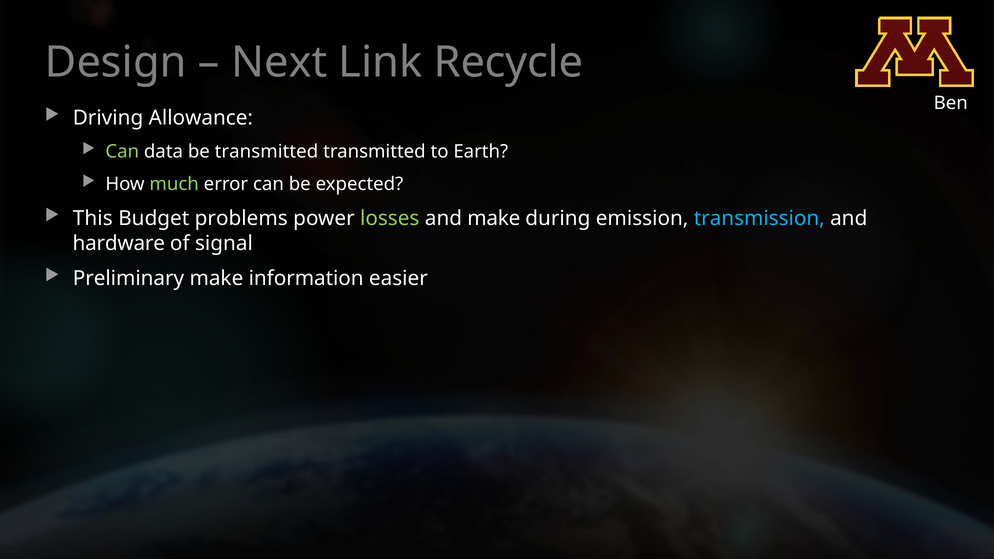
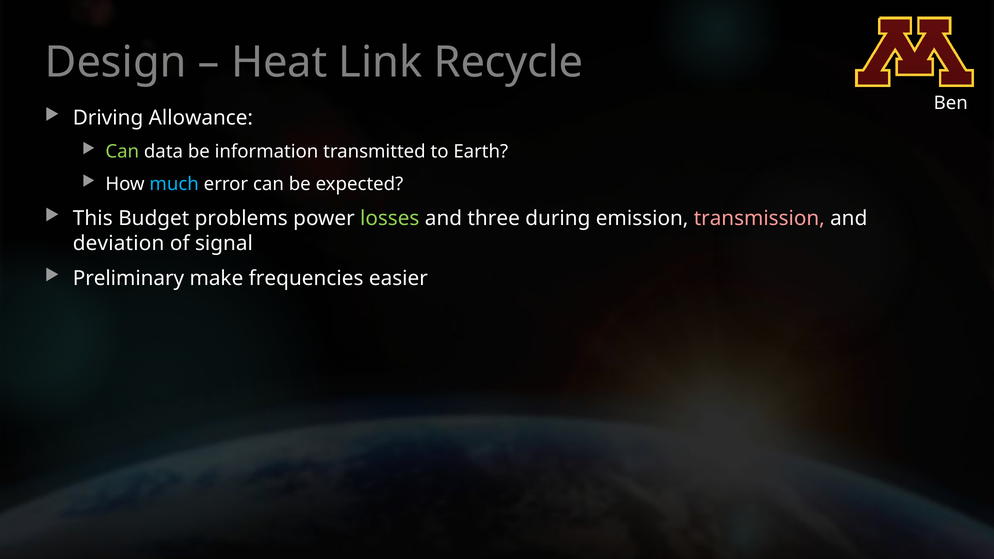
Next: Next -> Heat
be transmitted: transmitted -> information
much colour: light green -> light blue
and make: make -> three
transmission colour: light blue -> pink
hardware: hardware -> deviation
information: information -> frequencies
